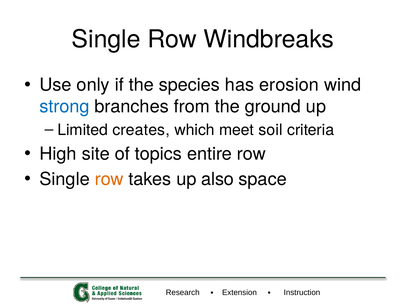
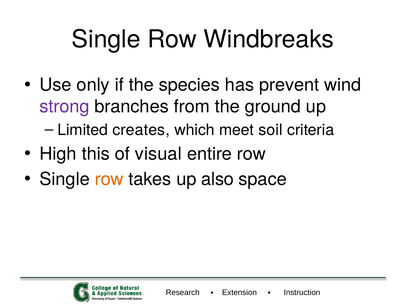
erosion: erosion -> prevent
strong colour: blue -> purple
site: site -> this
topics: topics -> visual
